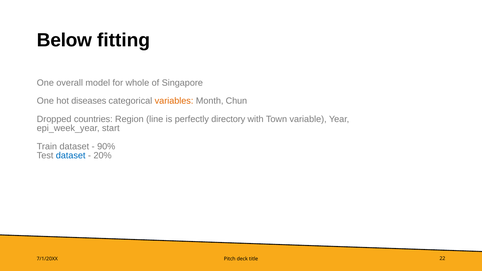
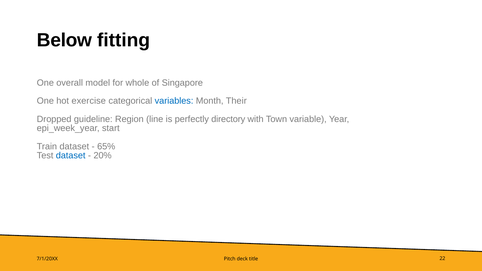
diseases: diseases -> exercise
variables colour: orange -> blue
Chun: Chun -> Their
countries: countries -> guideline
90%: 90% -> 65%
